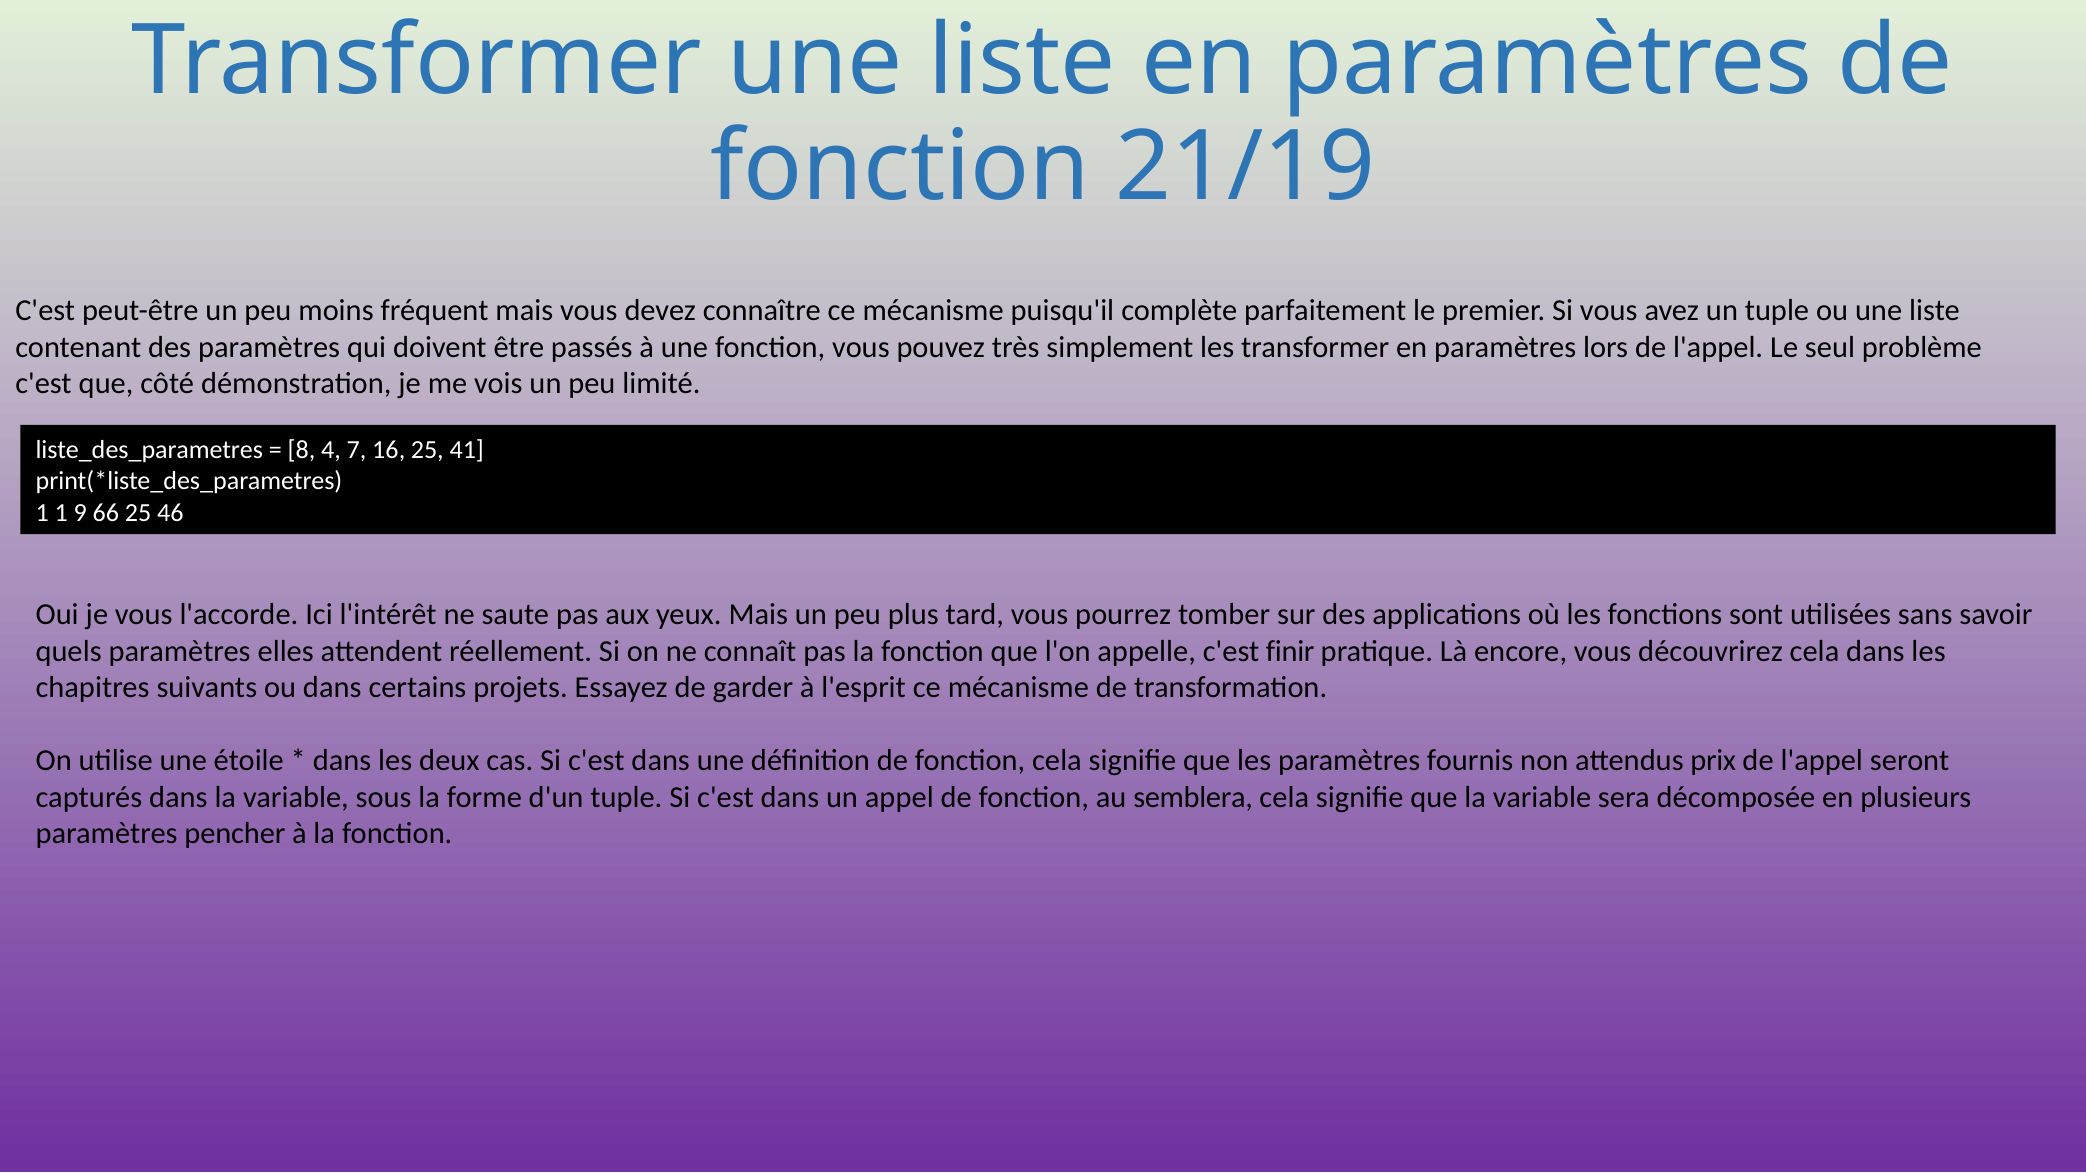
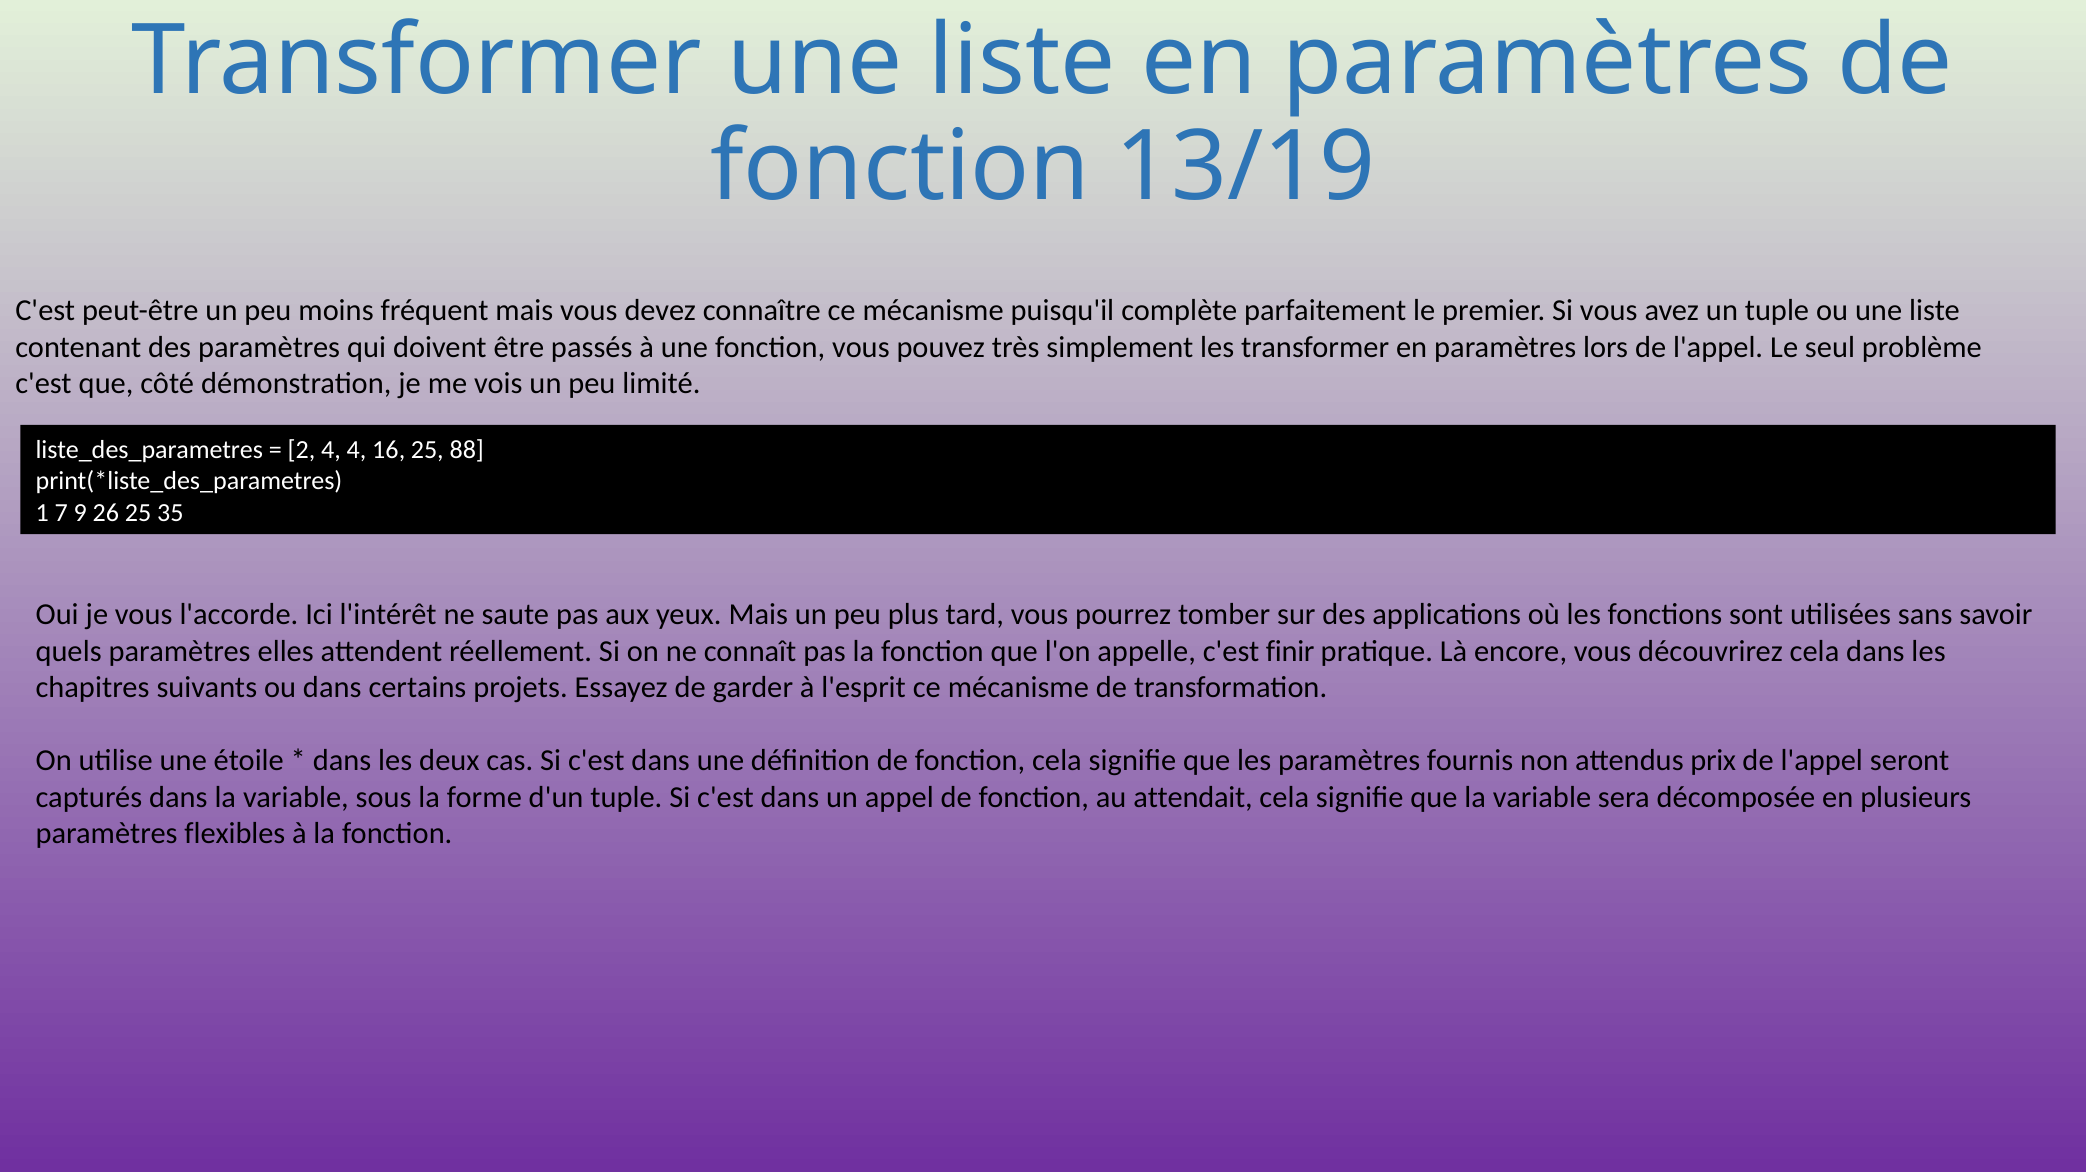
21/19: 21/19 -> 13/19
8: 8 -> 2
4 7: 7 -> 4
41: 41 -> 88
1 1: 1 -> 7
66: 66 -> 26
46: 46 -> 35
semblera: semblera -> attendait
pencher: pencher -> flexibles
